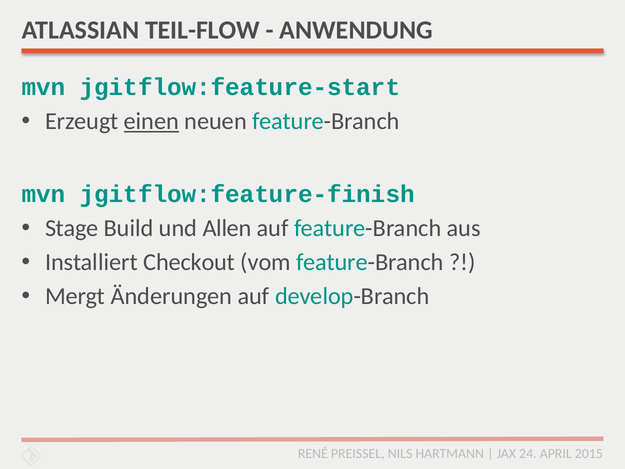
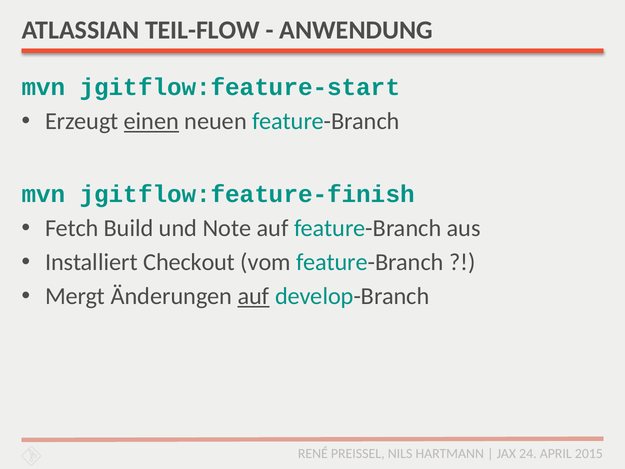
Stage: Stage -> Fetch
Allen: Allen -> Note
auf at (253, 296) underline: none -> present
